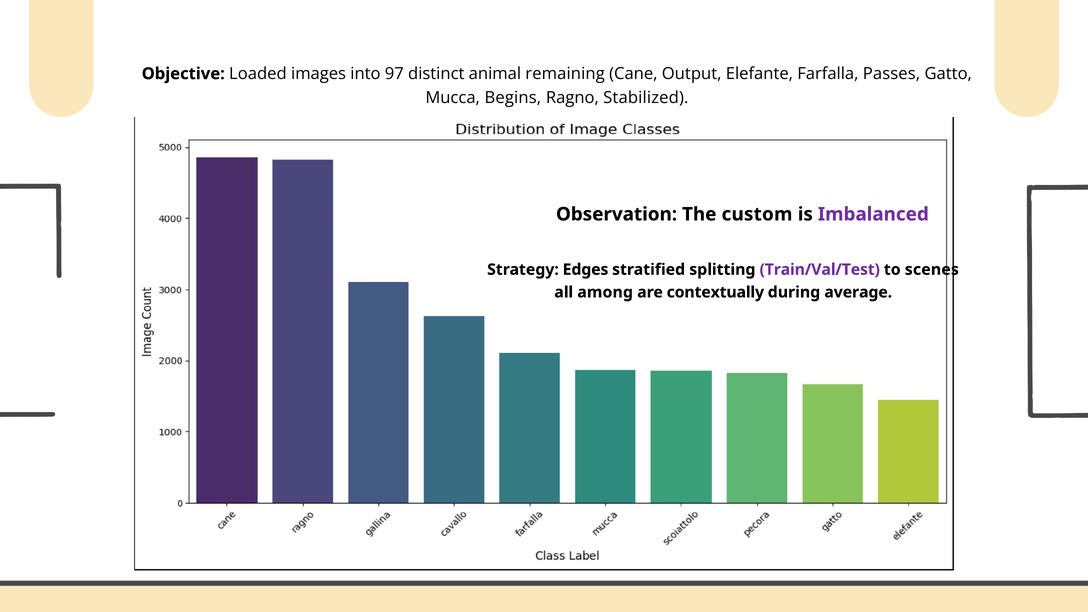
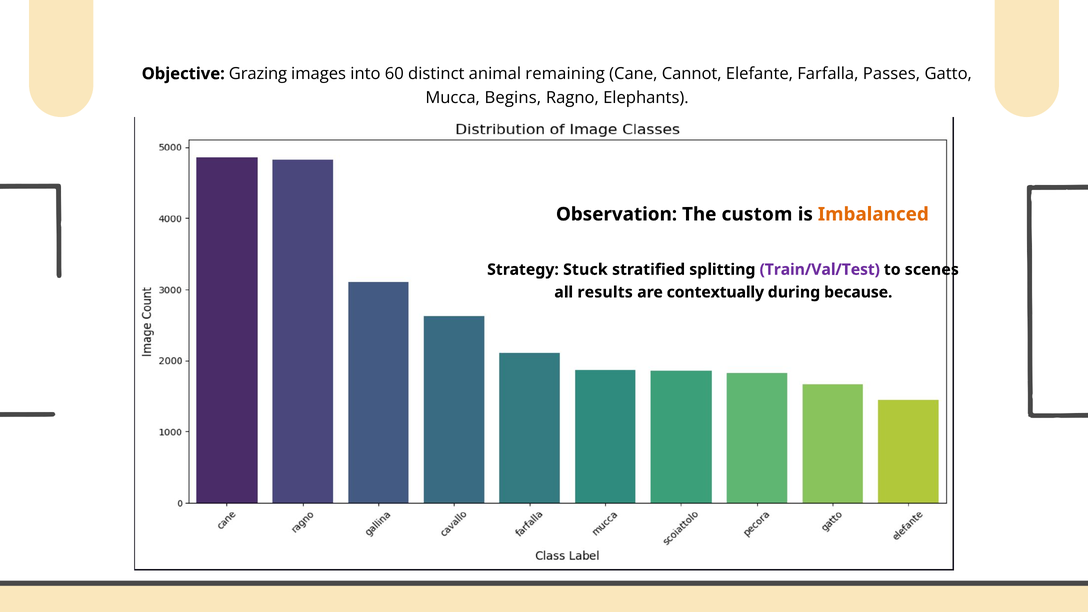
Loaded: Loaded -> Grazing
97: 97 -> 60
Output: Output -> Cannot
Stabilized: Stabilized -> Elephants
Imbalanced colour: purple -> orange
Edges: Edges -> Stuck
among: among -> results
average: average -> because
